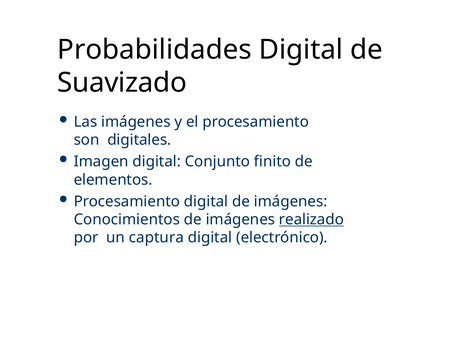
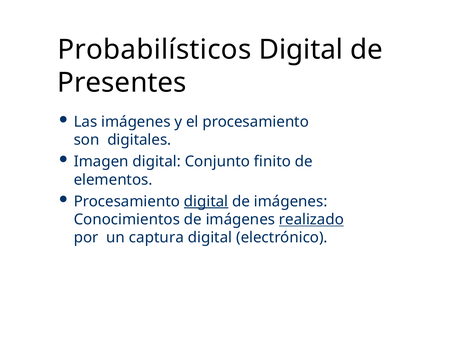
Probabilidades: Probabilidades -> Probabilísticos
Suavizado: Suavizado -> Presentes
digital at (206, 202) underline: none -> present
